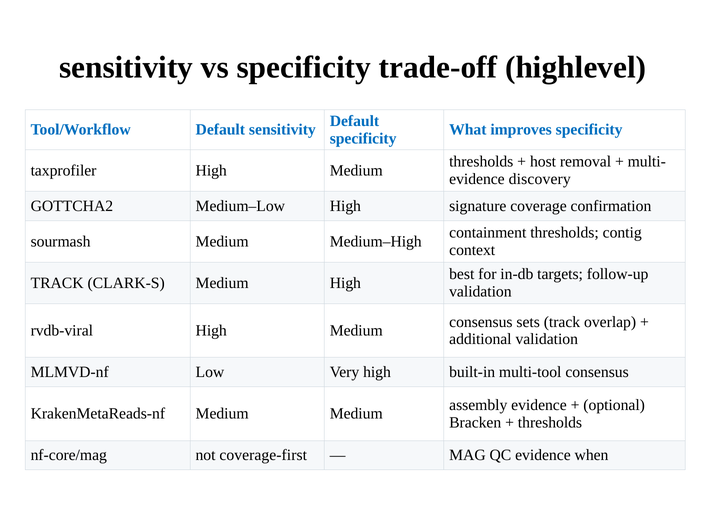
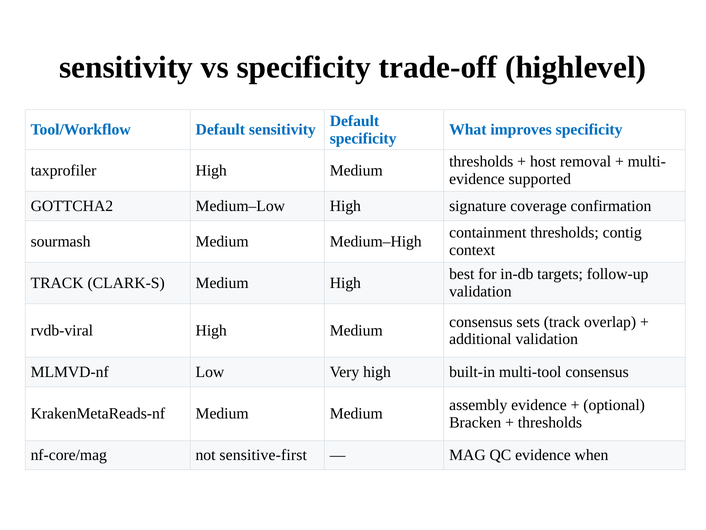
discovery: discovery -> supported
coverage-first: coverage-first -> sensitive-first
